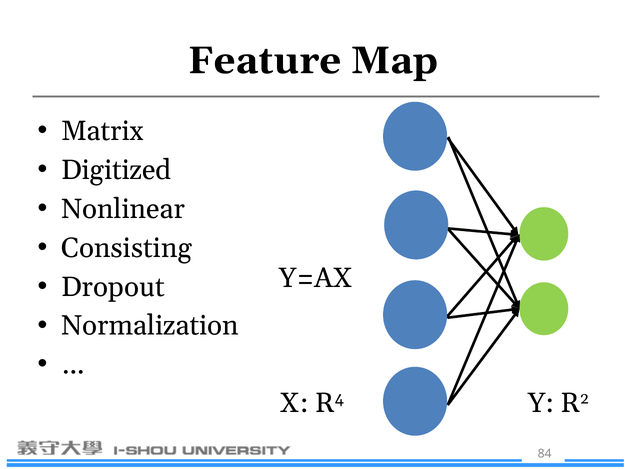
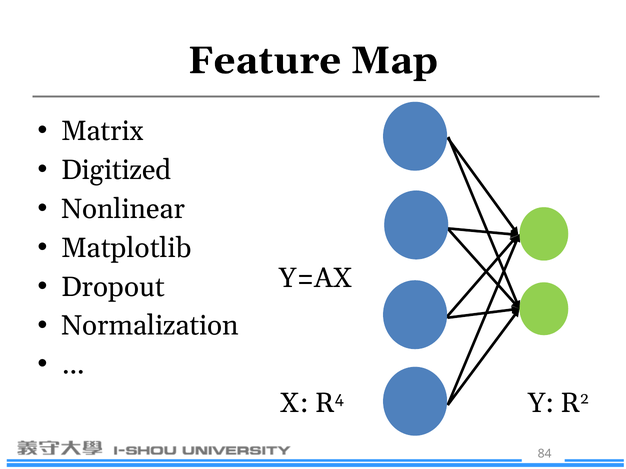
Consisting: Consisting -> Matplotlib
